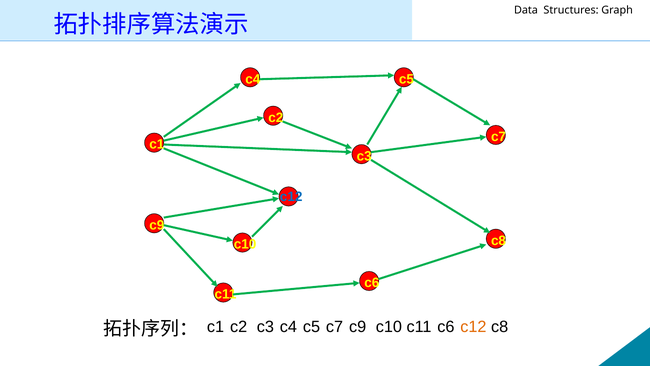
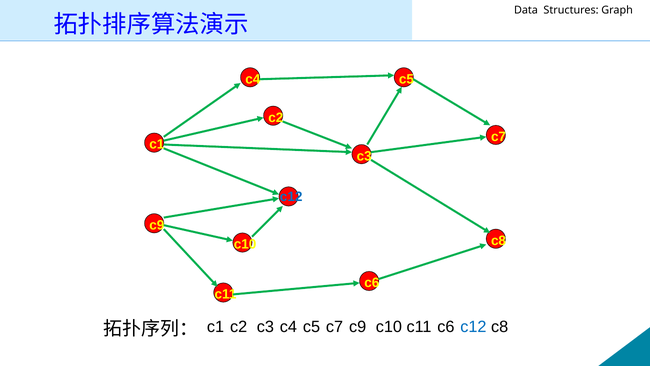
c12 at (473, 327) colour: orange -> blue
